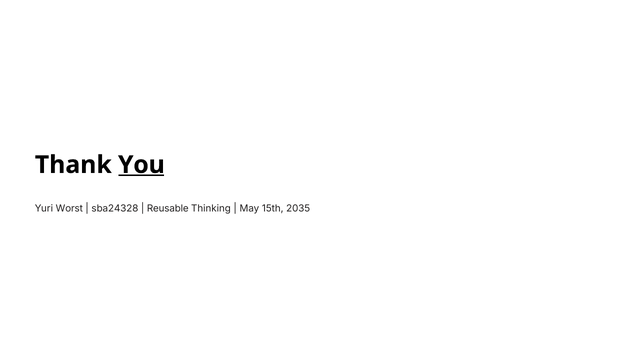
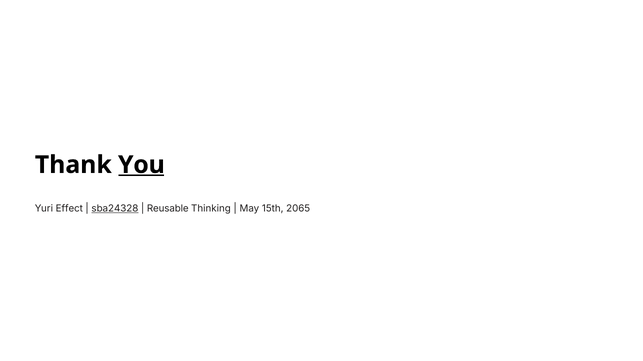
Worst: Worst -> Effect
sba24328 underline: none -> present
2035: 2035 -> 2065
